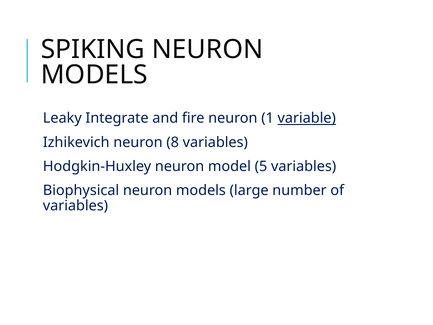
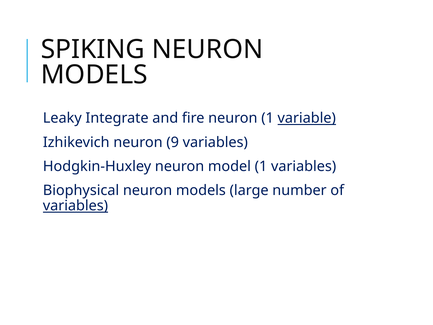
8: 8 -> 9
model 5: 5 -> 1
variables at (75, 206) underline: none -> present
